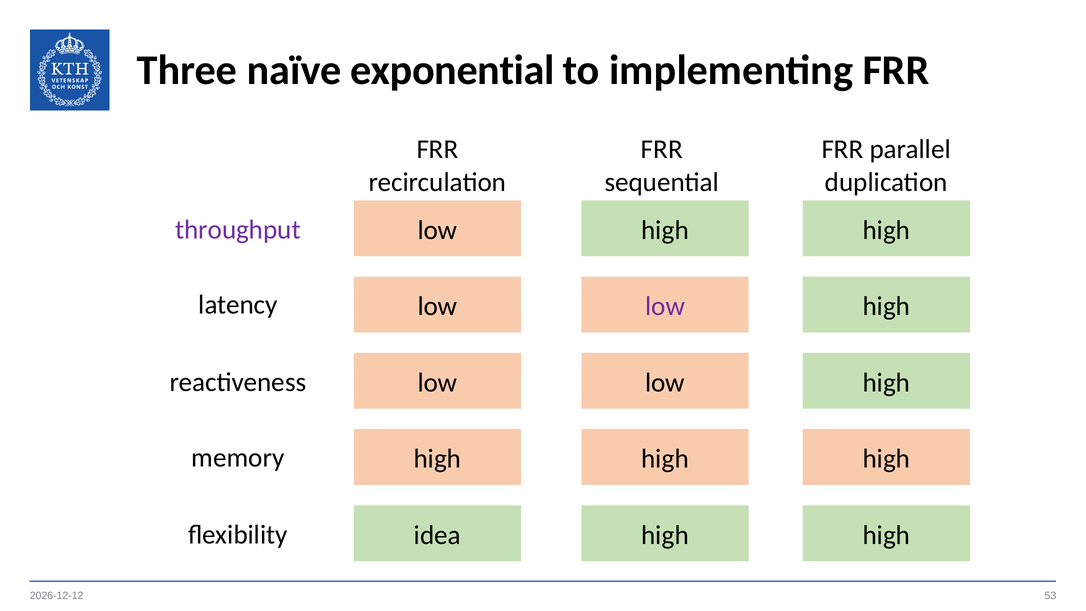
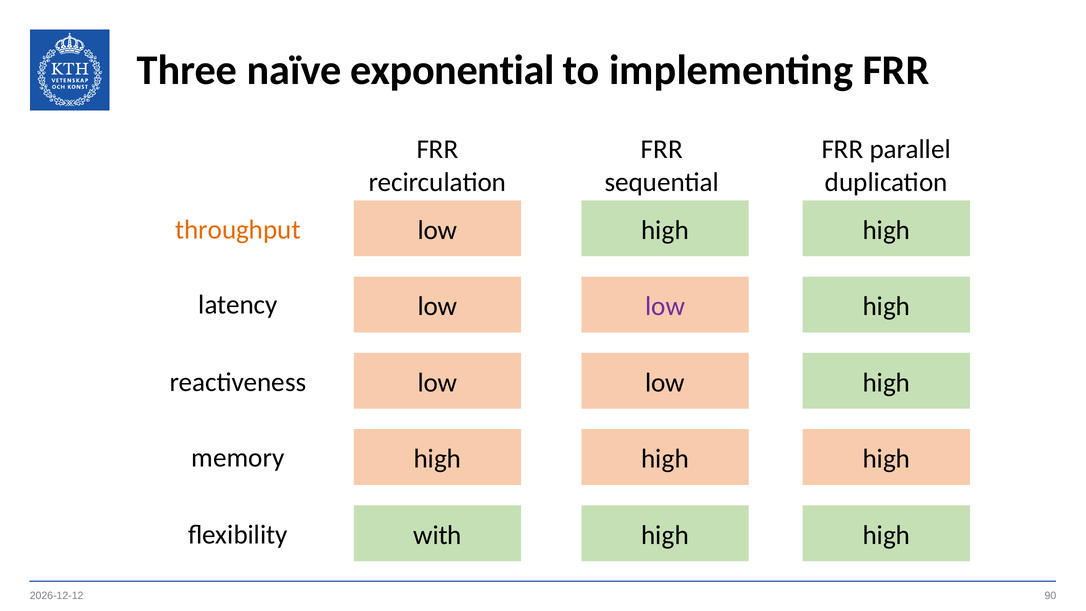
throughput colour: purple -> orange
idea: idea -> with
53: 53 -> 90
